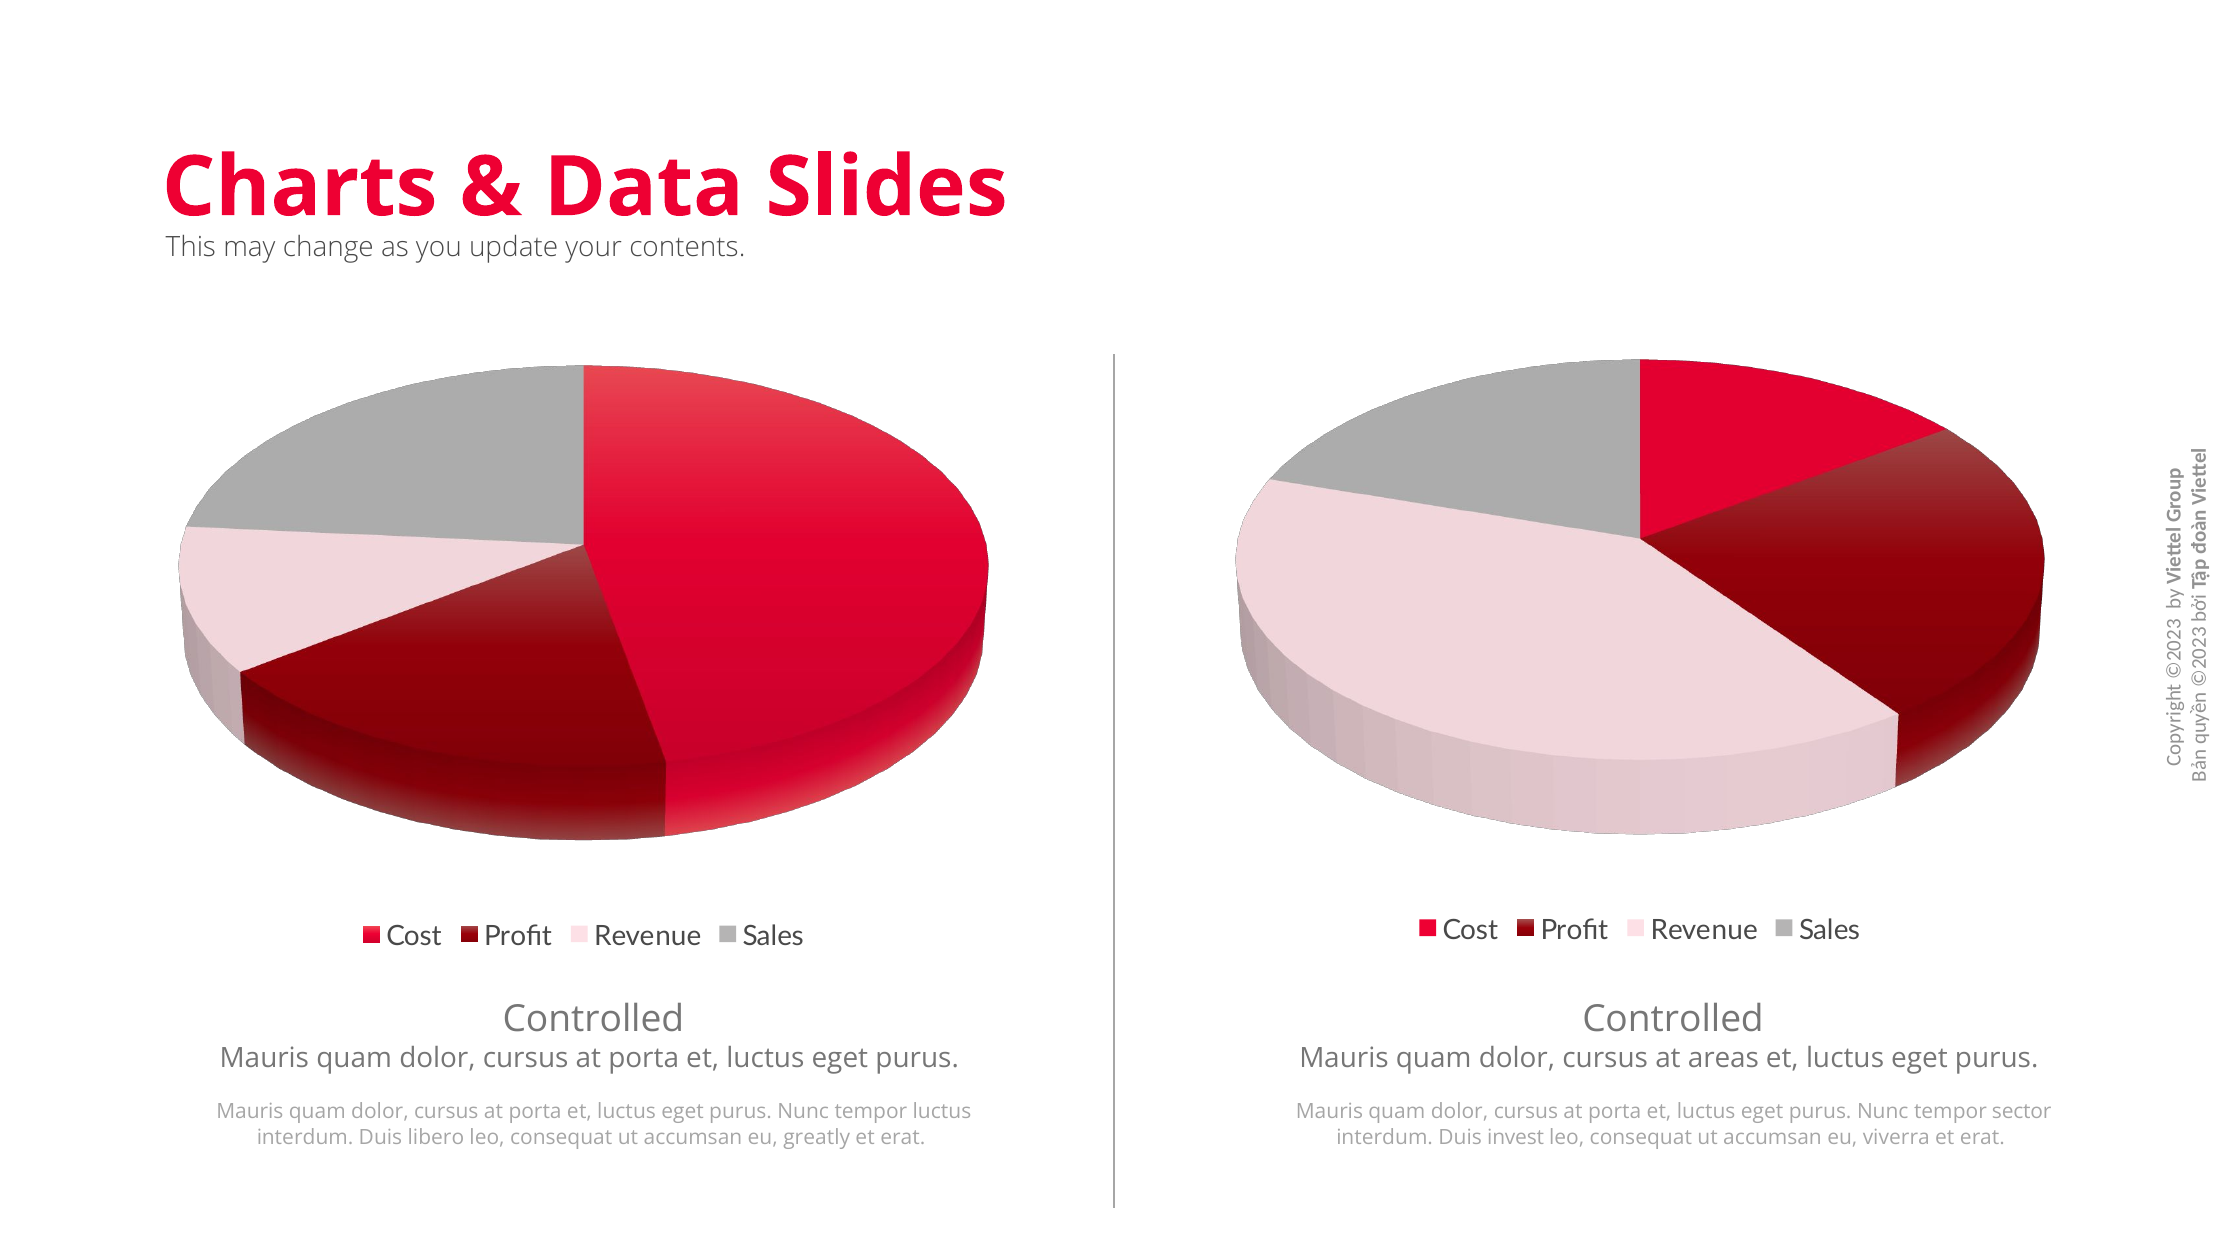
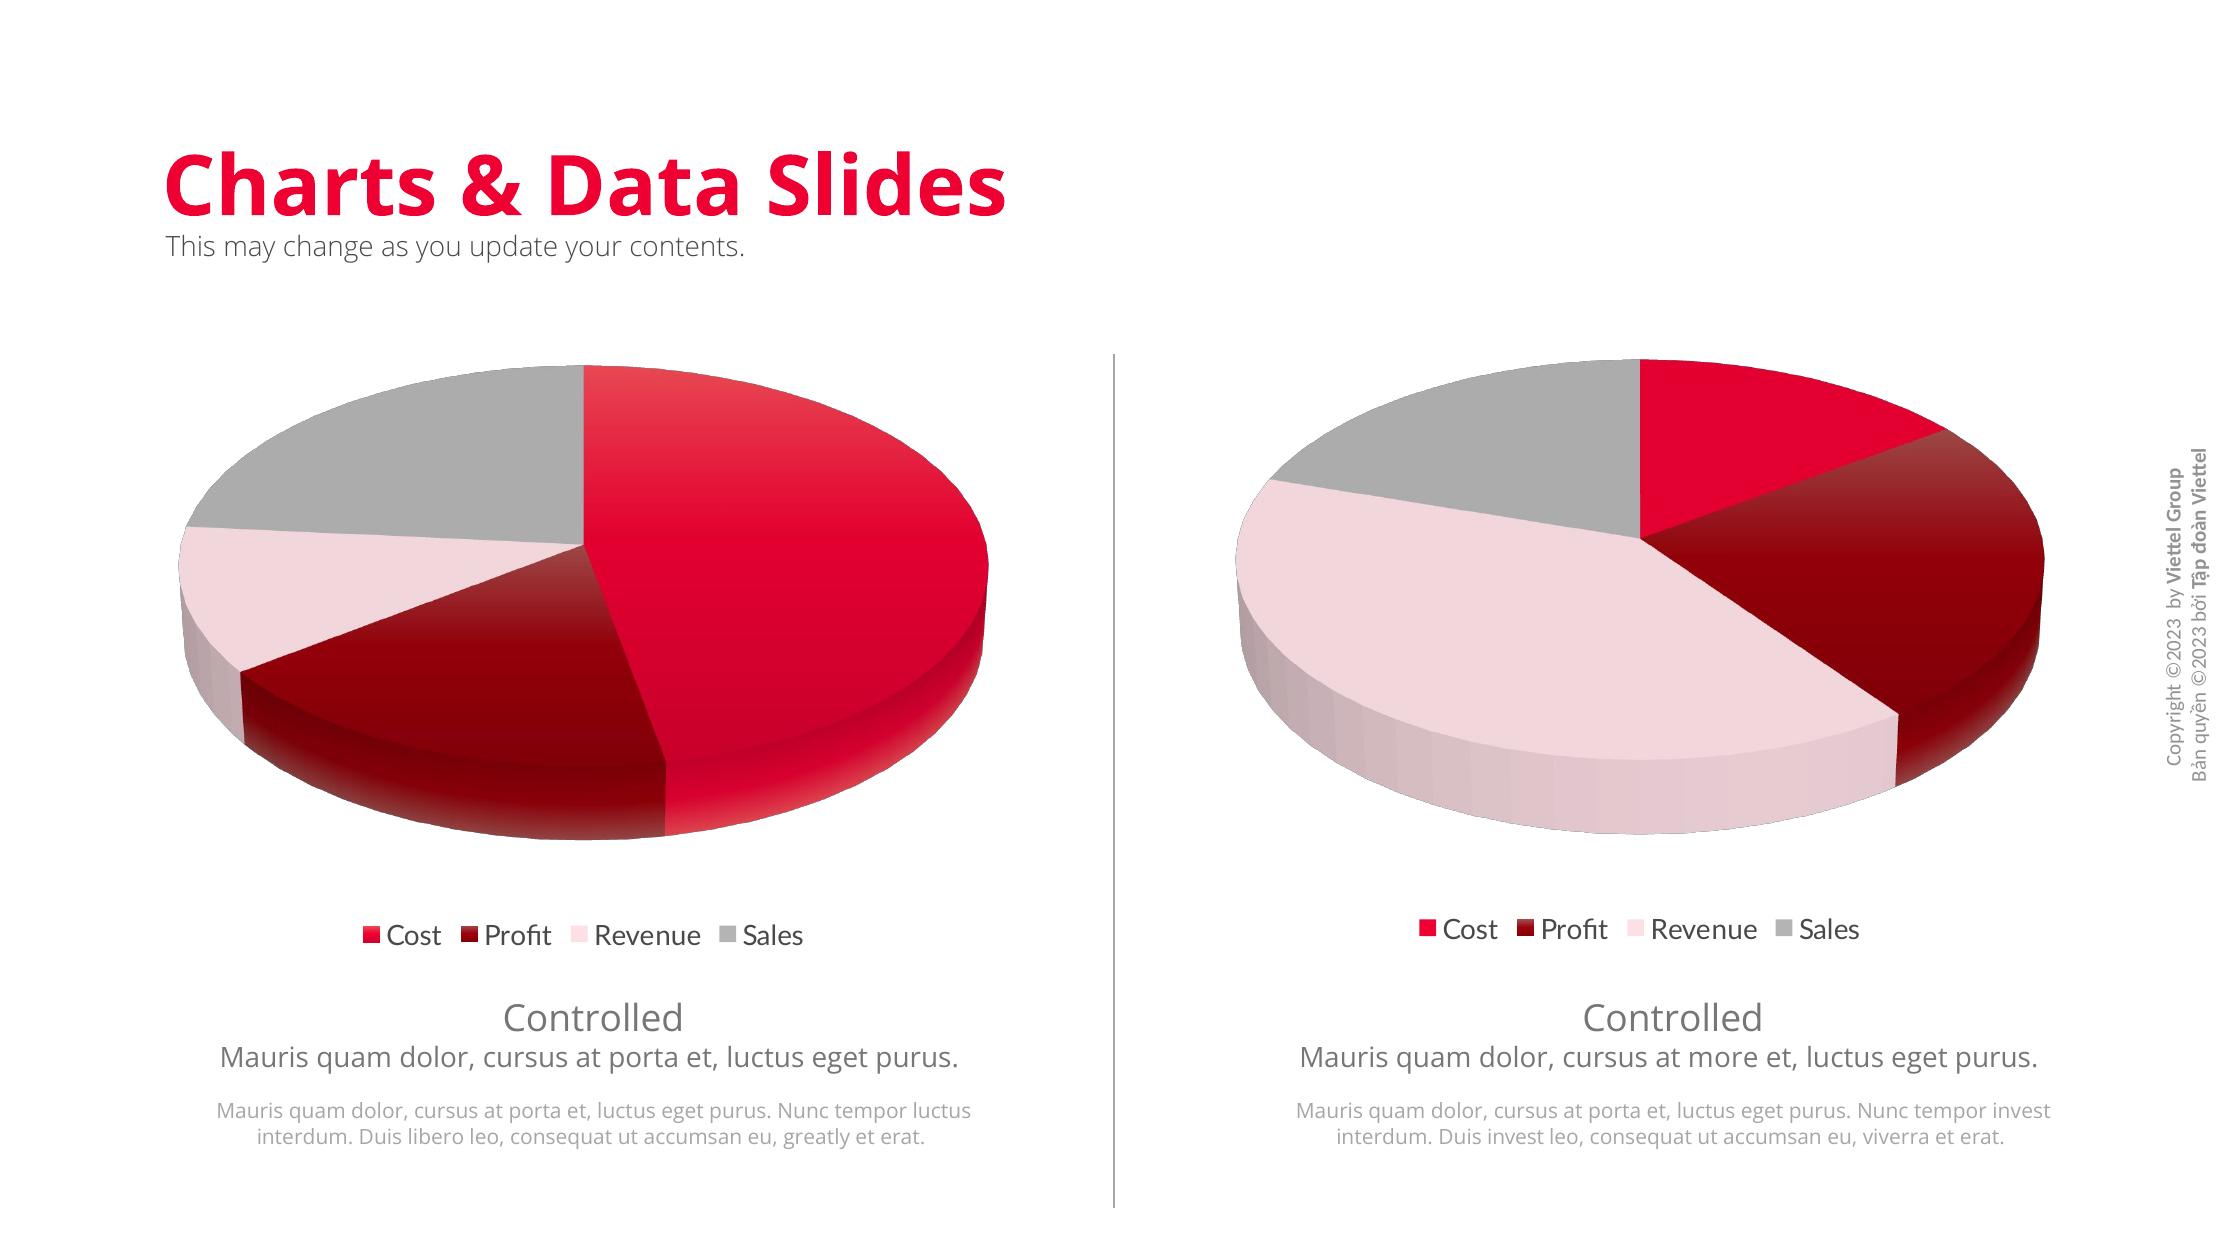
areas: areas -> more
tempor sector: sector -> invest
